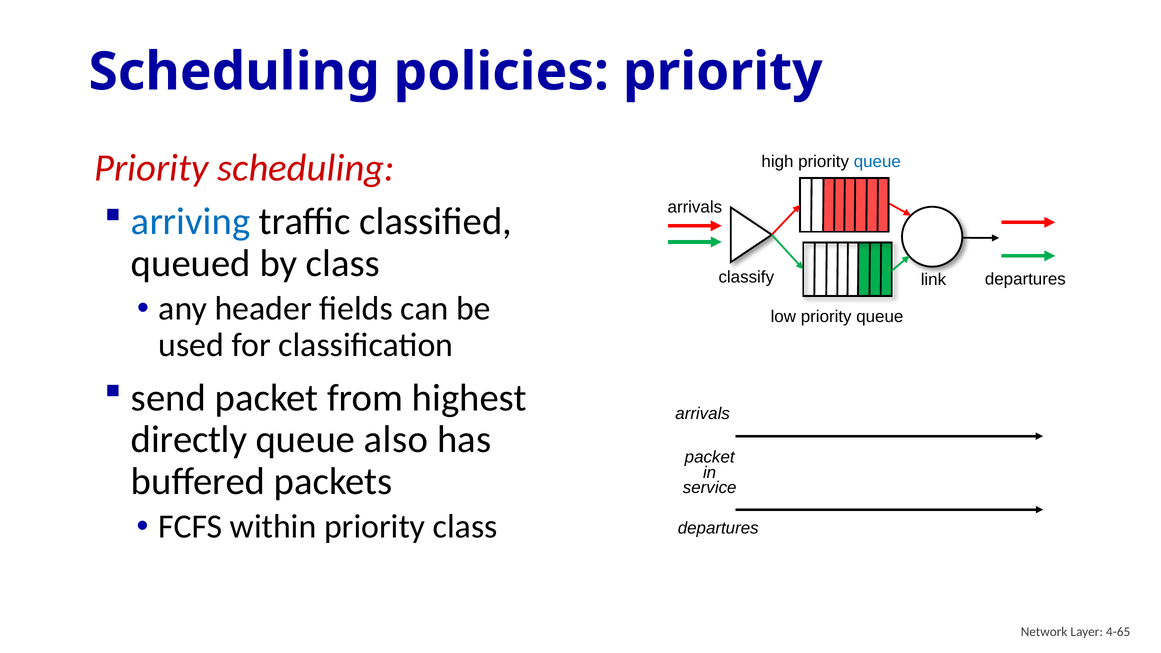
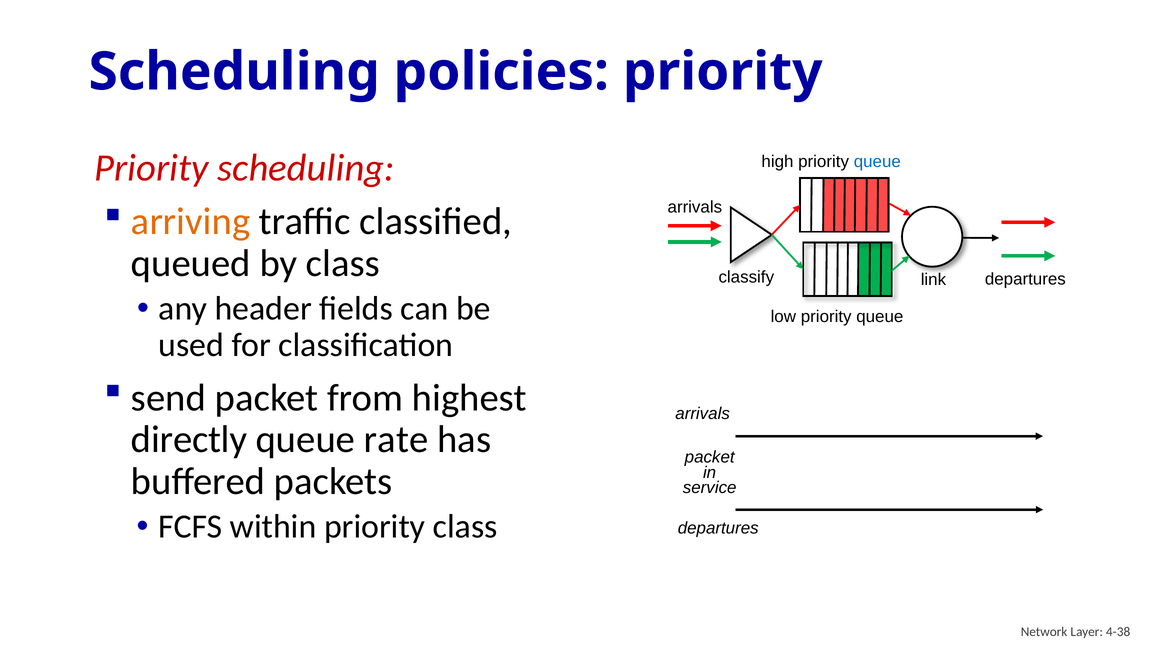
arriving colour: blue -> orange
also: also -> rate
4-65: 4-65 -> 4-38
